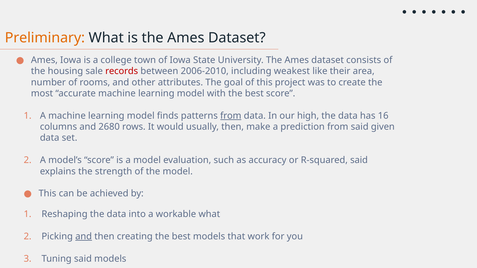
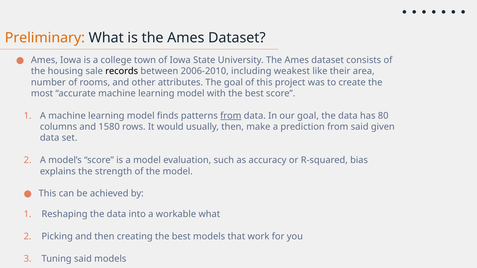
records colour: red -> black
our high: high -> goal
16: 16 -> 80
2680: 2680 -> 1580
R-squared said: said -> bias
and at (84, 237) underline: present -> none
